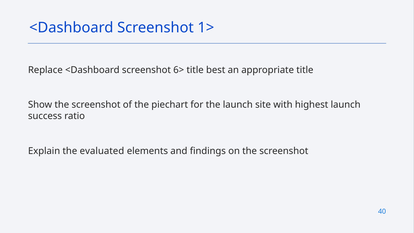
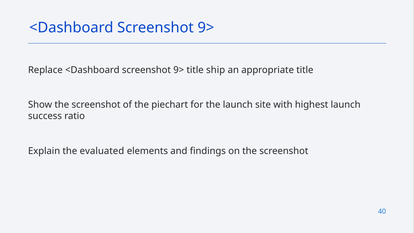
1> at (206, 28): 1> -> 9>
Replace <Dashboard screenshot 6>: 6> -> 9>
best: best -> ship
